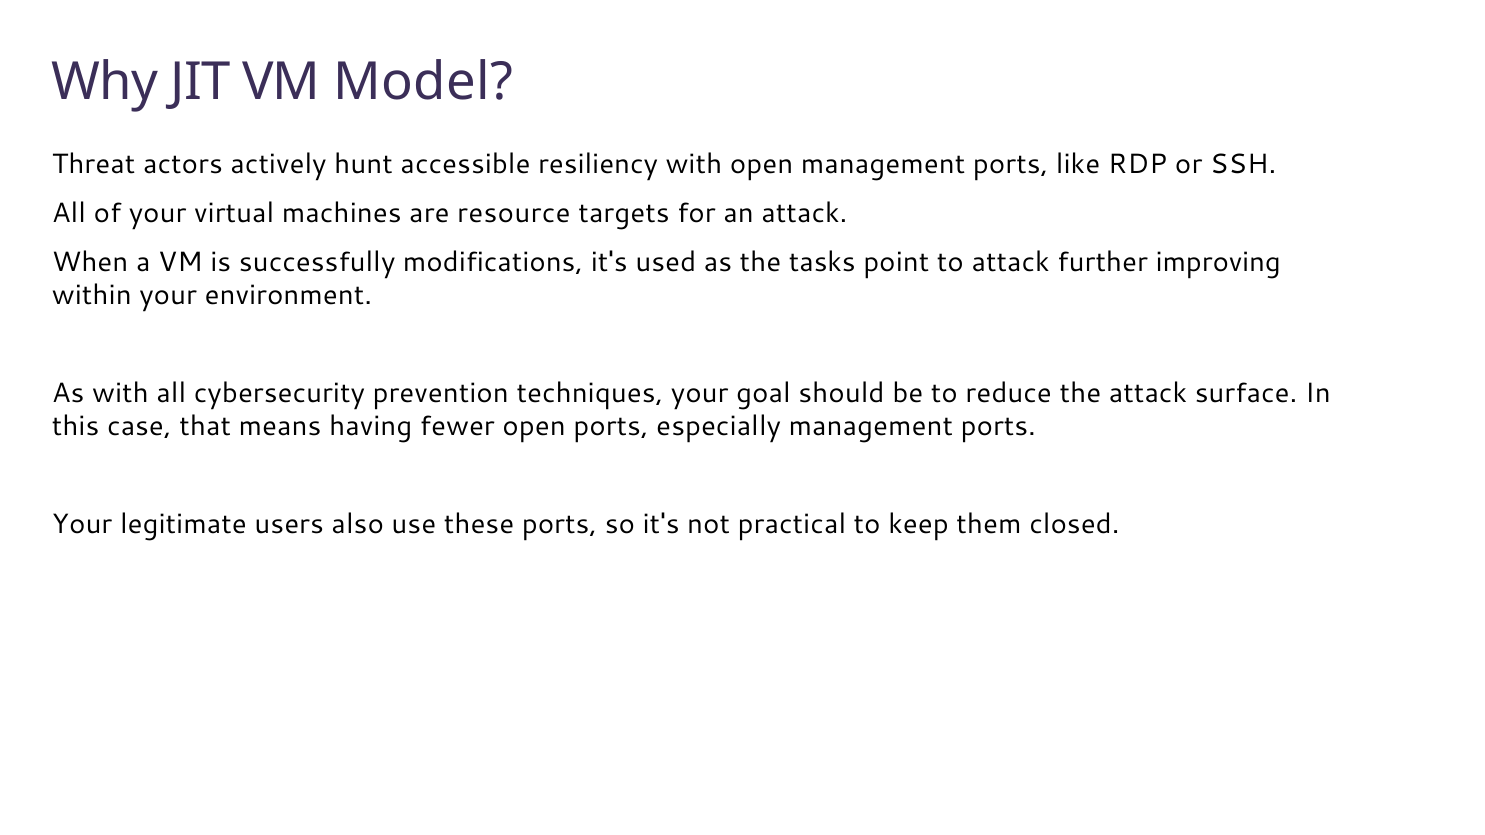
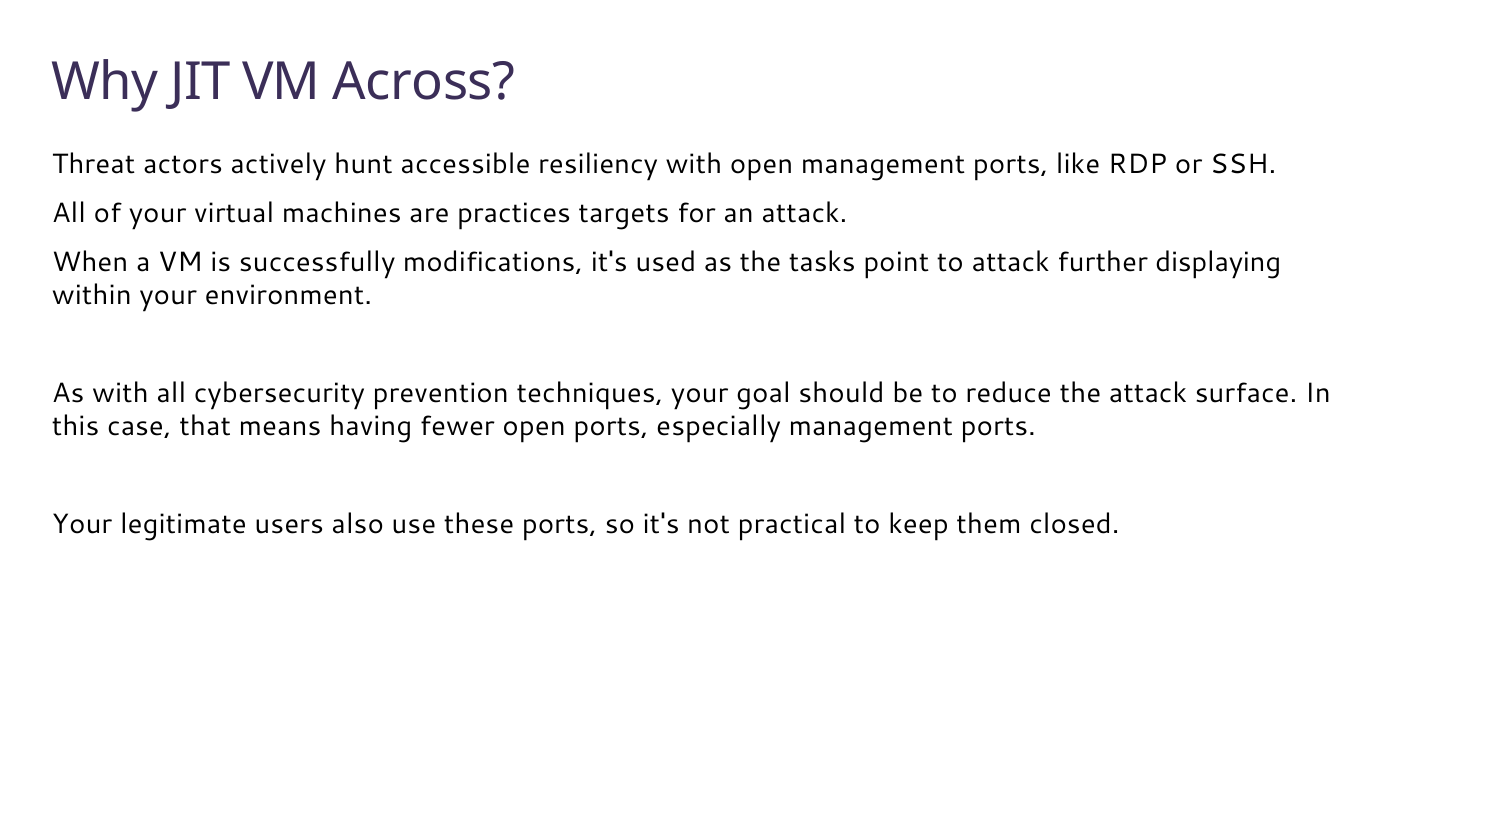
Model: Model -> Across
resource: resource -> practices
improving: improving -> displaying
